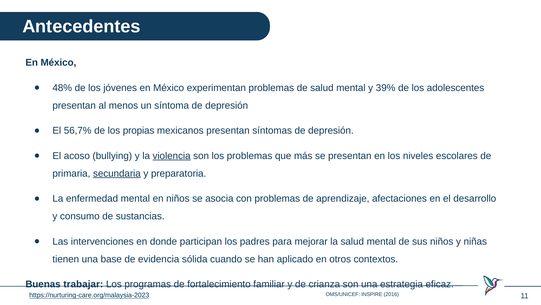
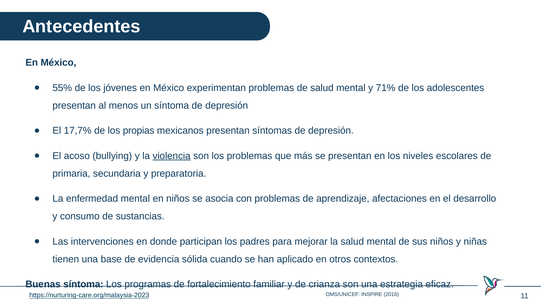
48%: 48% -> 55%
39%: 39% -> 71%
56,7%: 56,7% -> 17,7%
secundaria underline: present -> none
Buenas trabajar: trabajar -> síntoma
